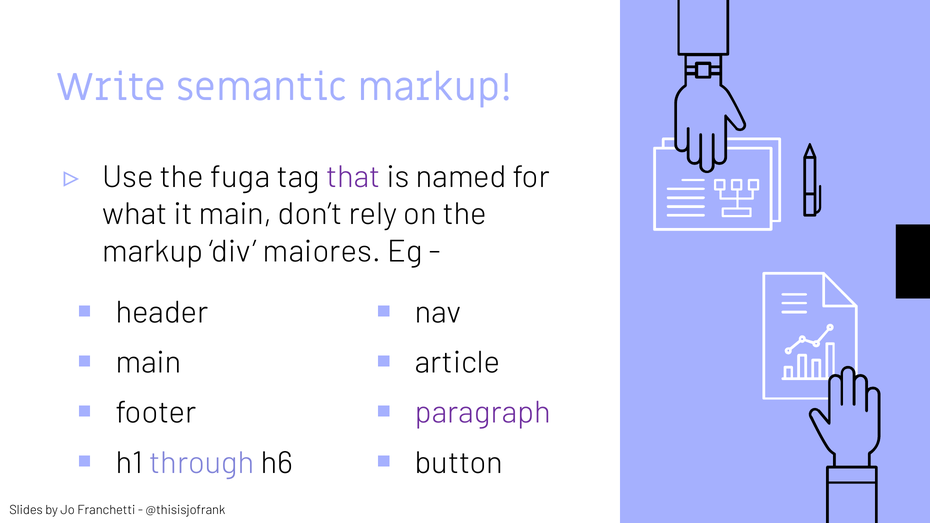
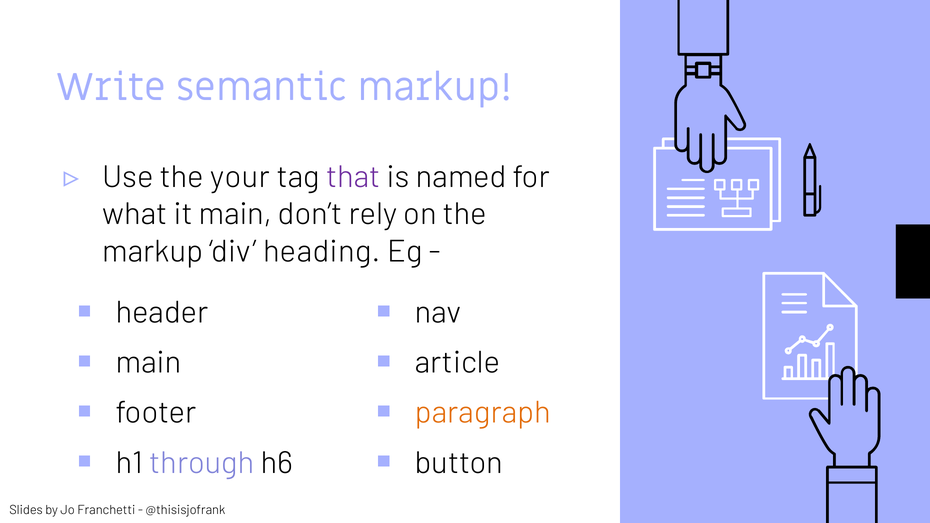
fuga: fuga -> your
maiores: maiores -> heading
paragraph colour: purple -> orange
